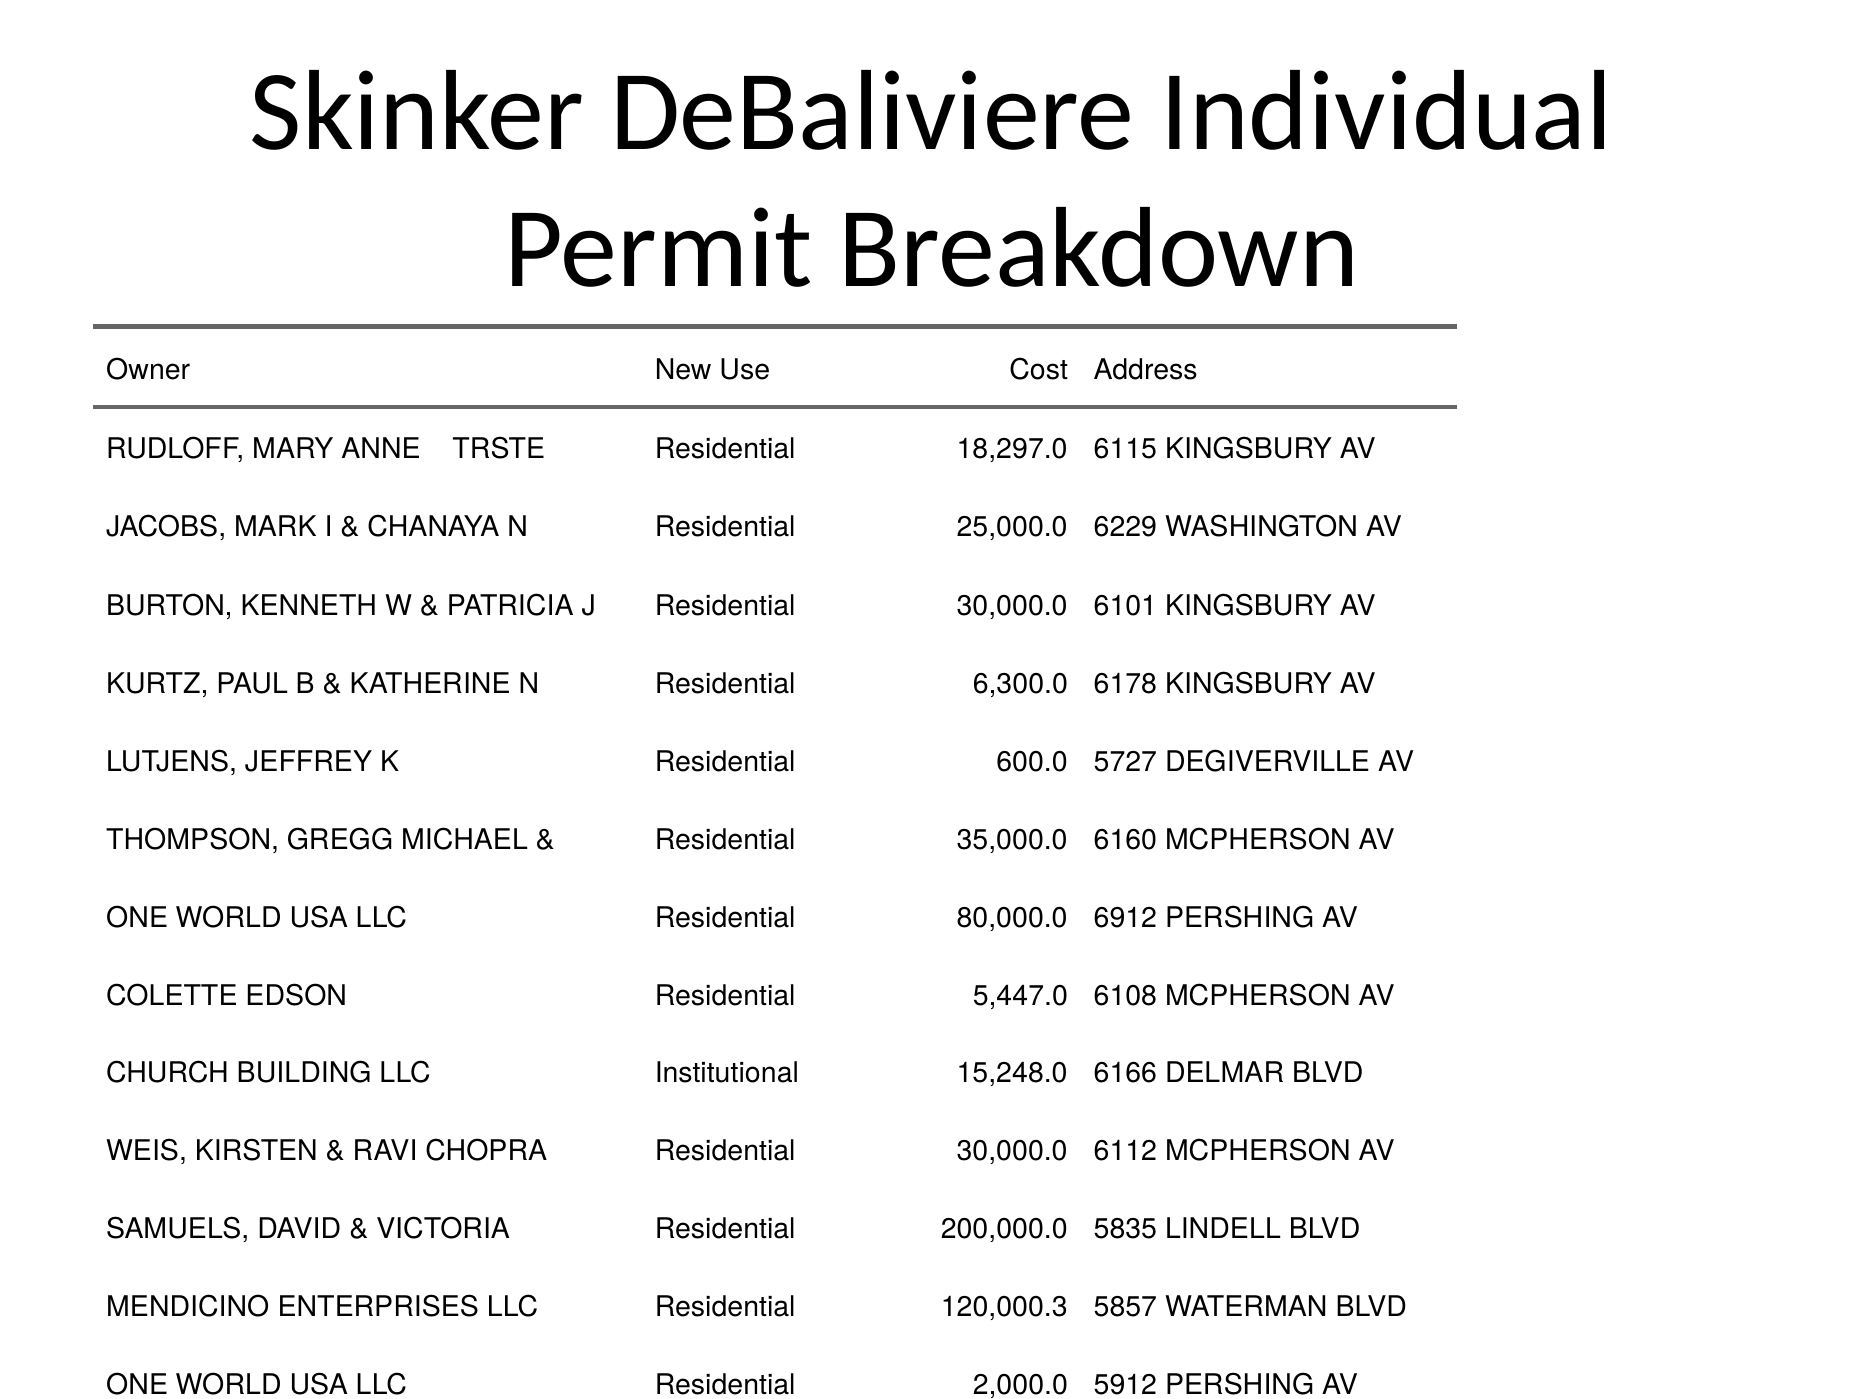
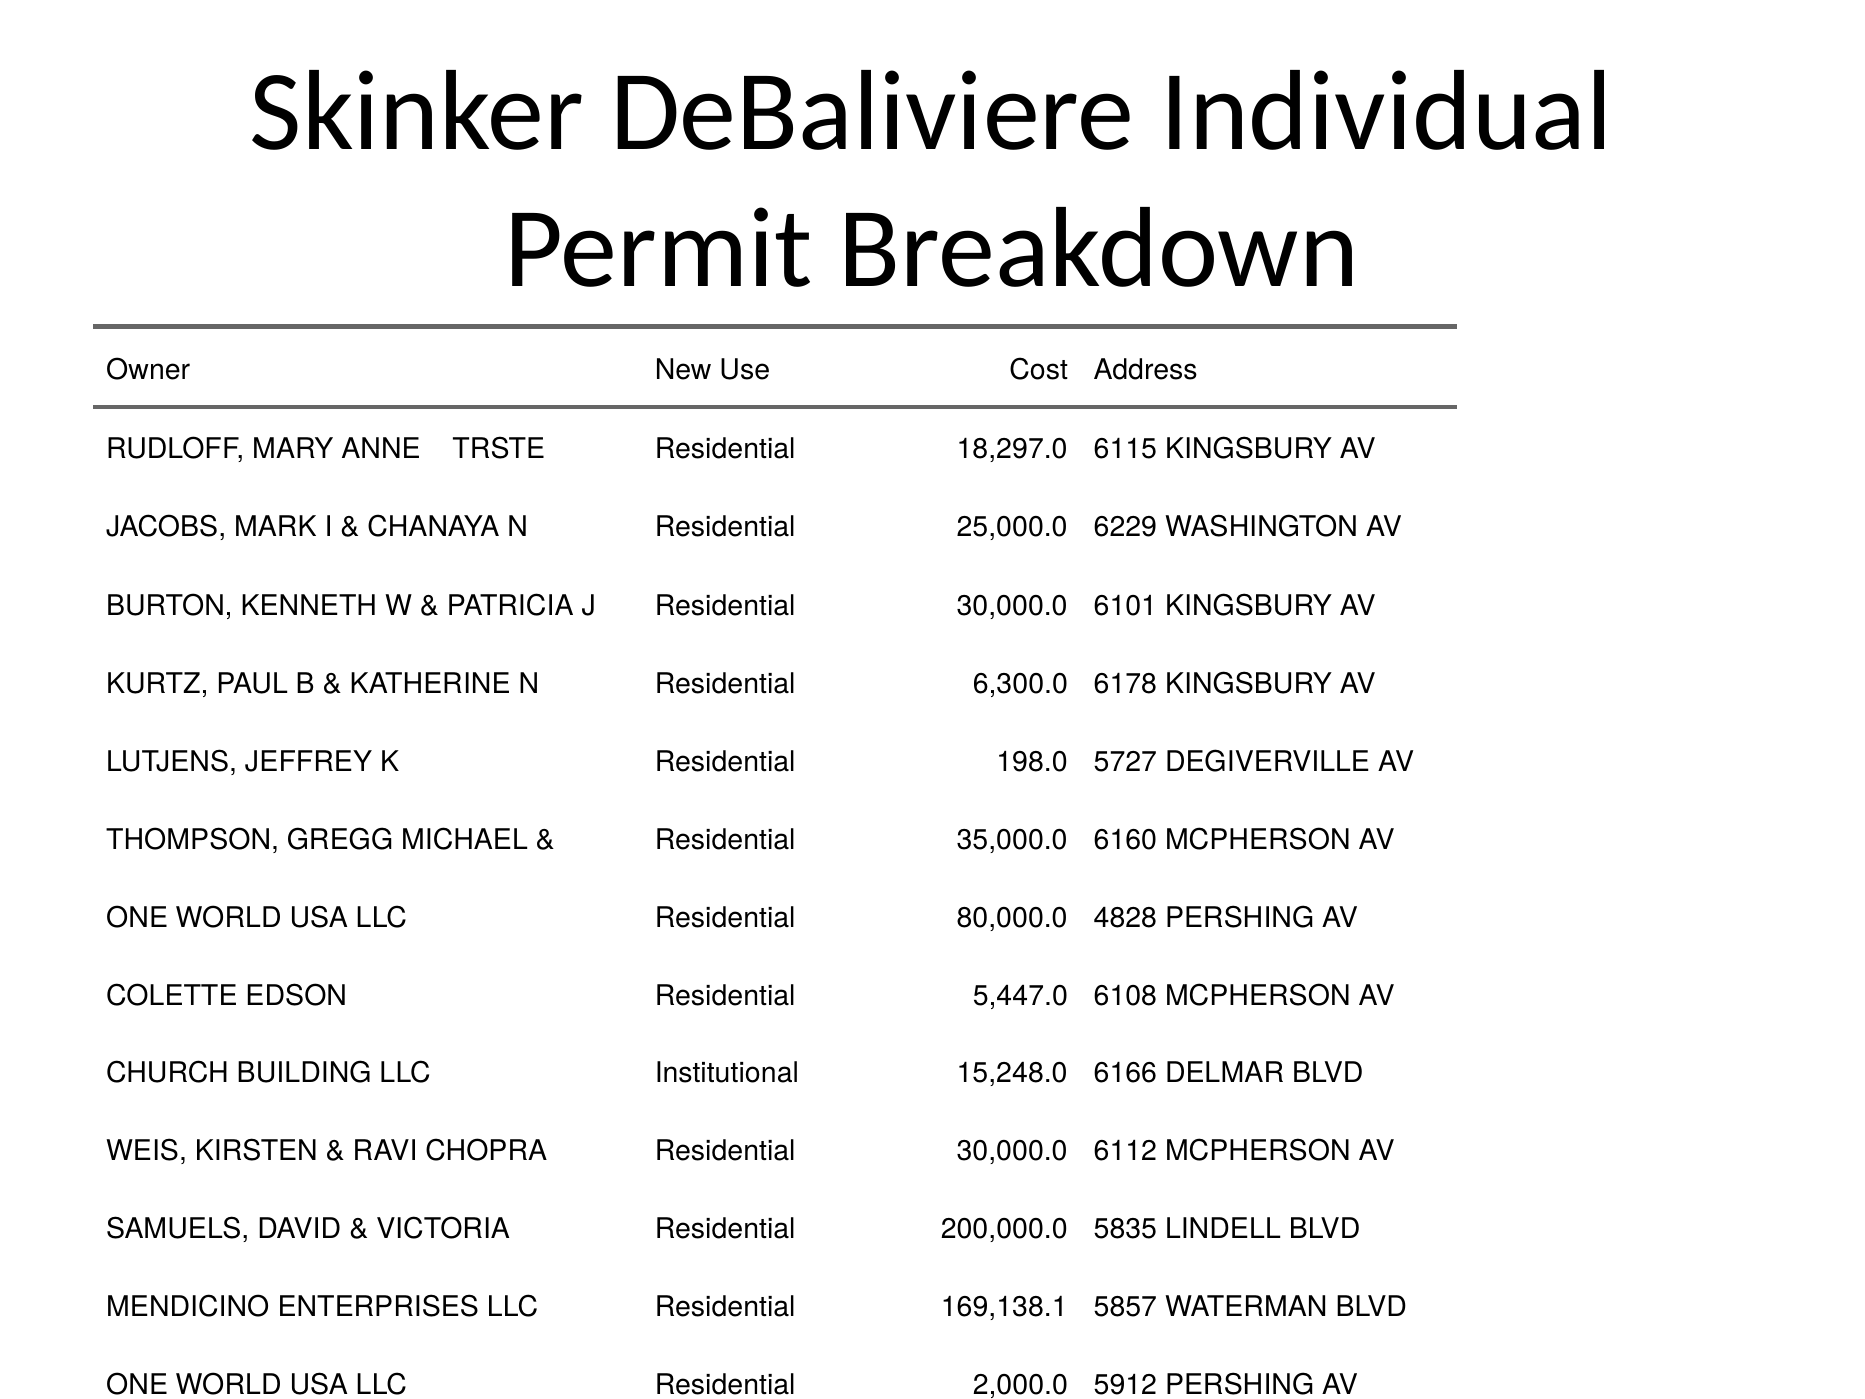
600.0: 600.0 -> 198.0
6912: 6912 -> 4828
120,000.3: 120,000.3 -> 169,138.1
